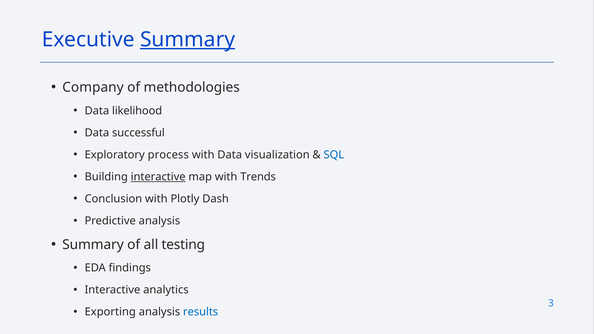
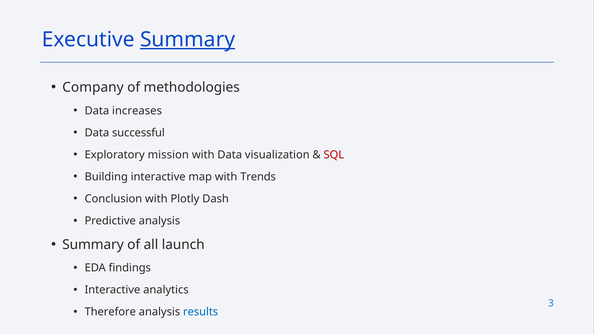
likelihood: likelihood -> increases
process: process -> mission
SQL colour: blue -> red
interactive at (158, 177) underline: present -> none
testing: testing -> launch
Exporting: Exporting -> Therefore
